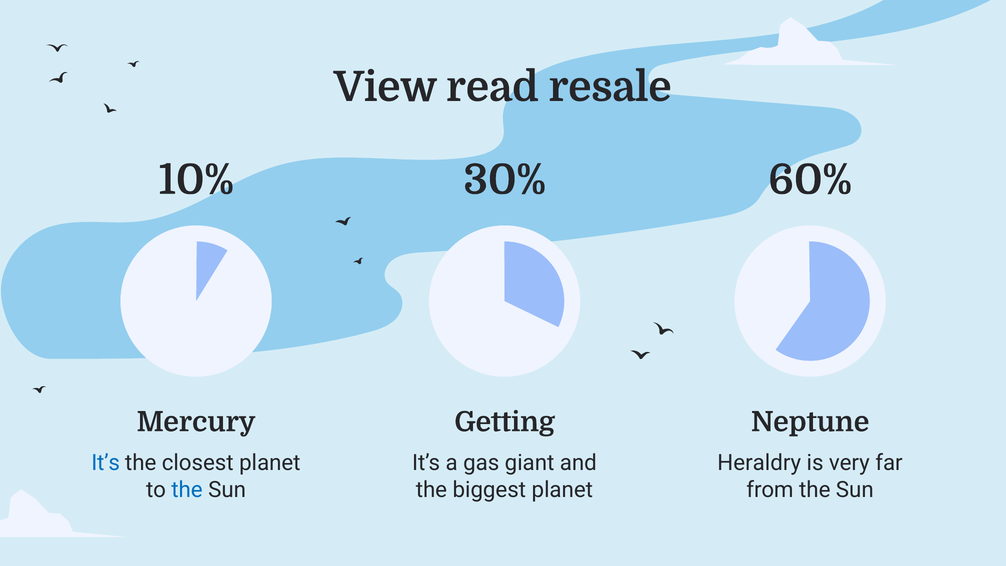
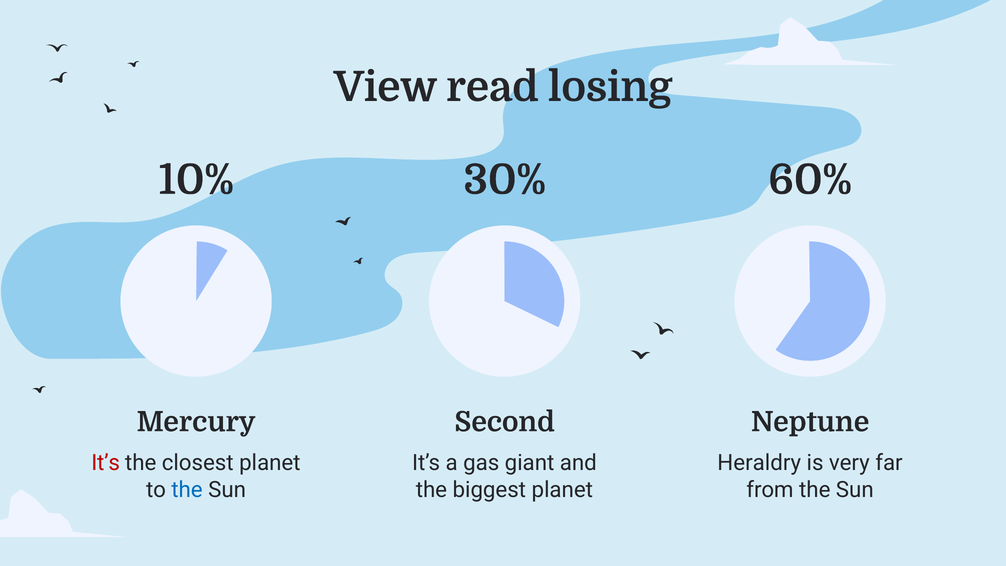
resale: resale -> losing
Getting: Getting -> Second
It’s at (106, 463) colour: blue -> red
